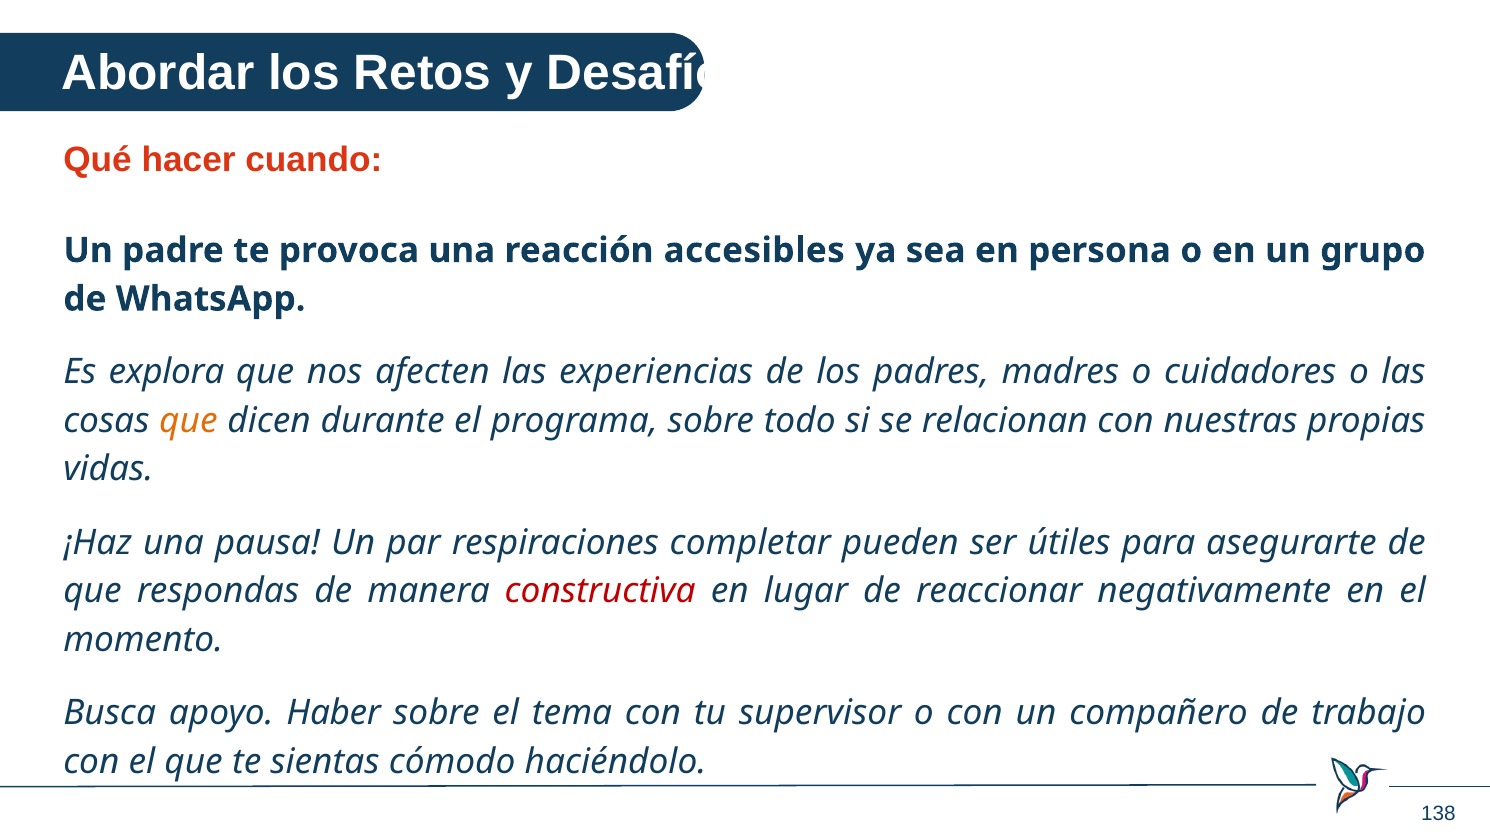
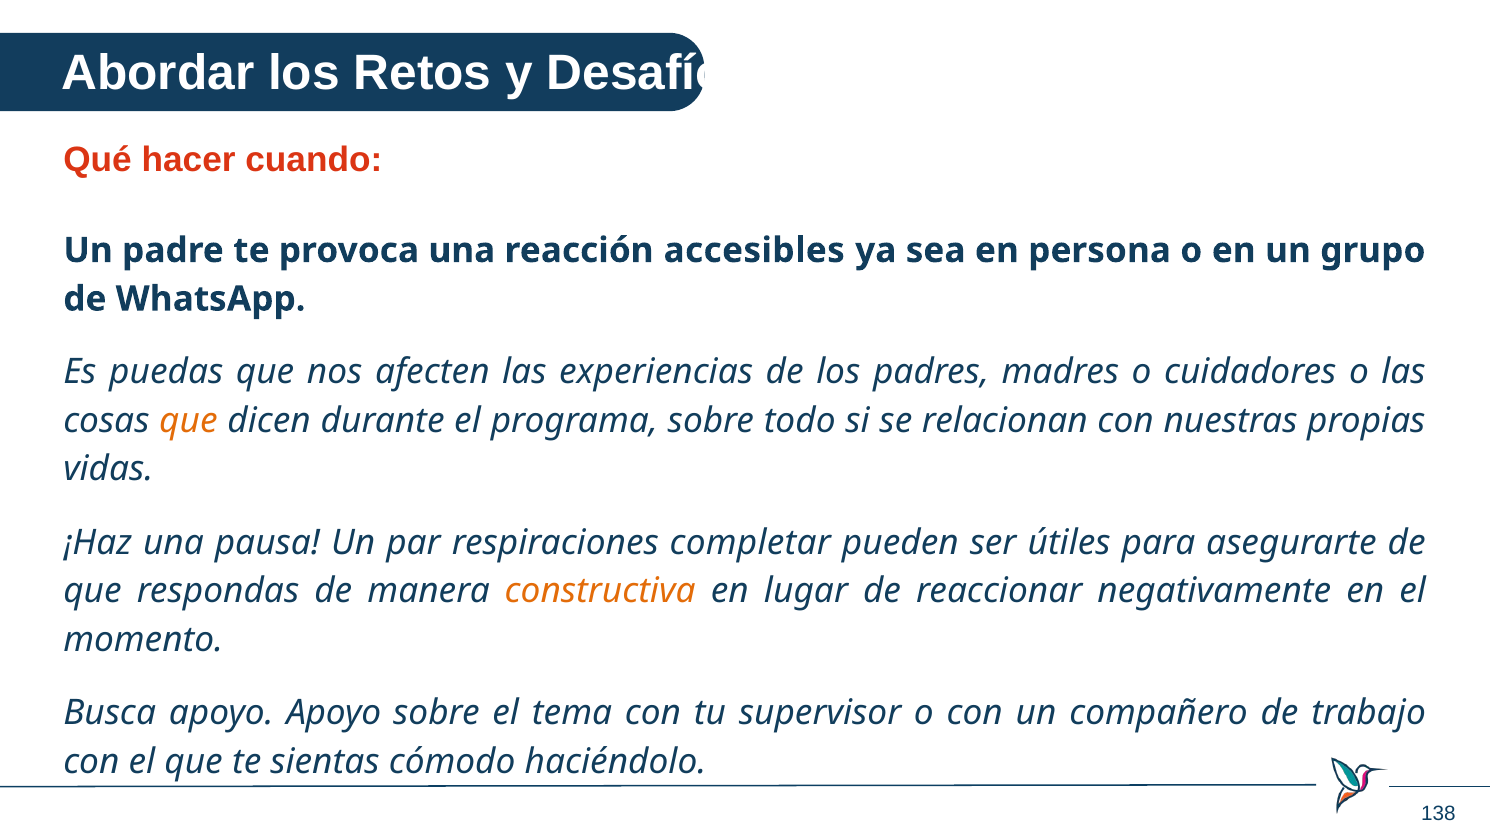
explora: explora -> puedas
constructiva colour: red -> orange
apoyo Haber: Haber -> Apoyo
